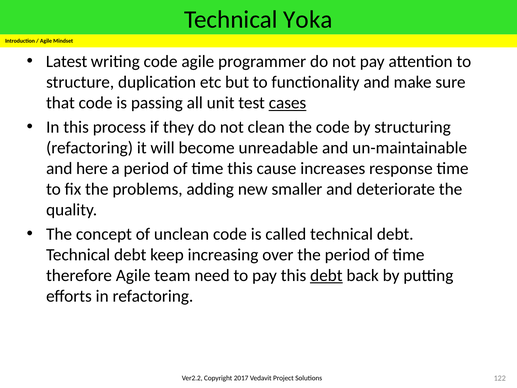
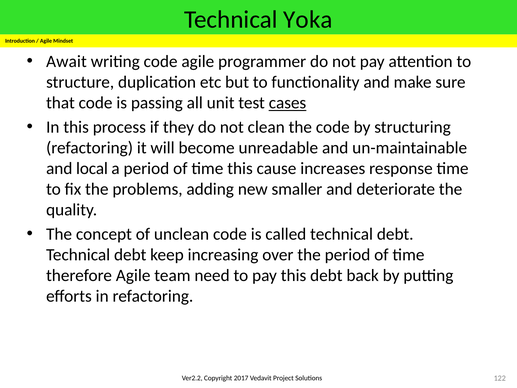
Latest: Latest -> Await
here: here -> local
debt at (326, 275) underline: present -> none
